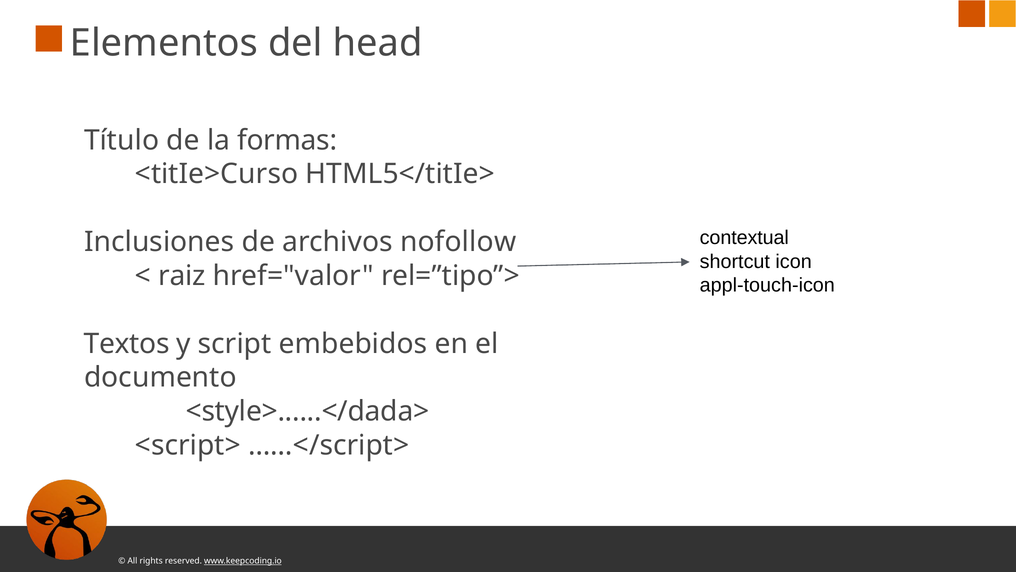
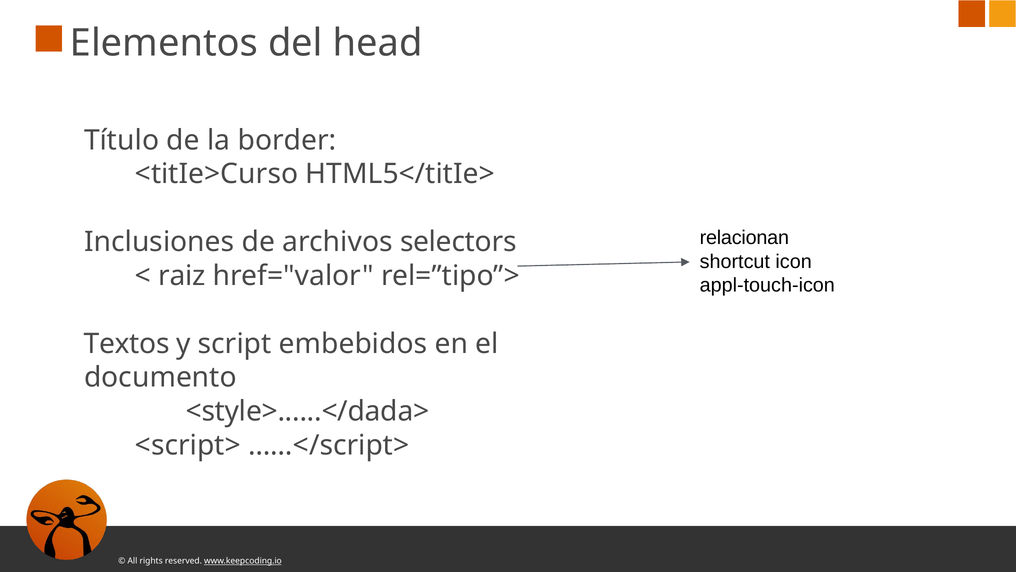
formas: formas -> border
contextual: contextual -> relacionan
nofollow: nofollow -> selectors
